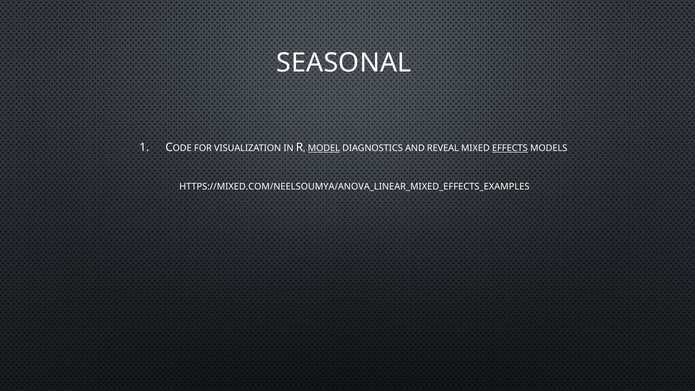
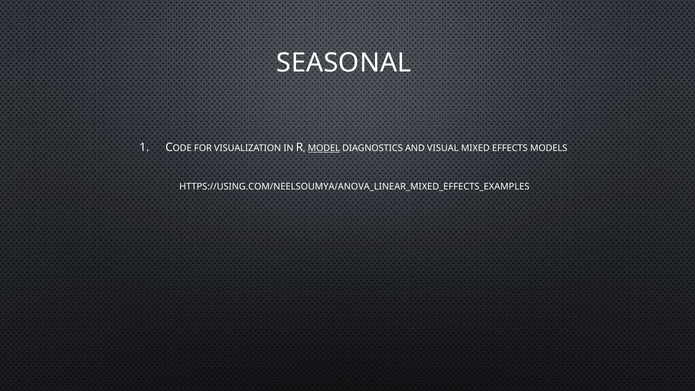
REVEAL: REVEAL -> VISUAL
EFFECTS underline: present -> none
HTTPS://MIXED.COM/NEELSOUMYA/ANOVA_LINEAR_MIXED_EFFECTS_EXAMPLES: HTTPS://MIXED.COM/NEELSOUMYA/ANOVA_LINEAR_MIXED_EFFECTS_EXAMPLES -> HTTPS://USING.COM/NEELSOUMYA/ANOVA_LINEAR_MIXED_EFFECTS_EXAMPLES
